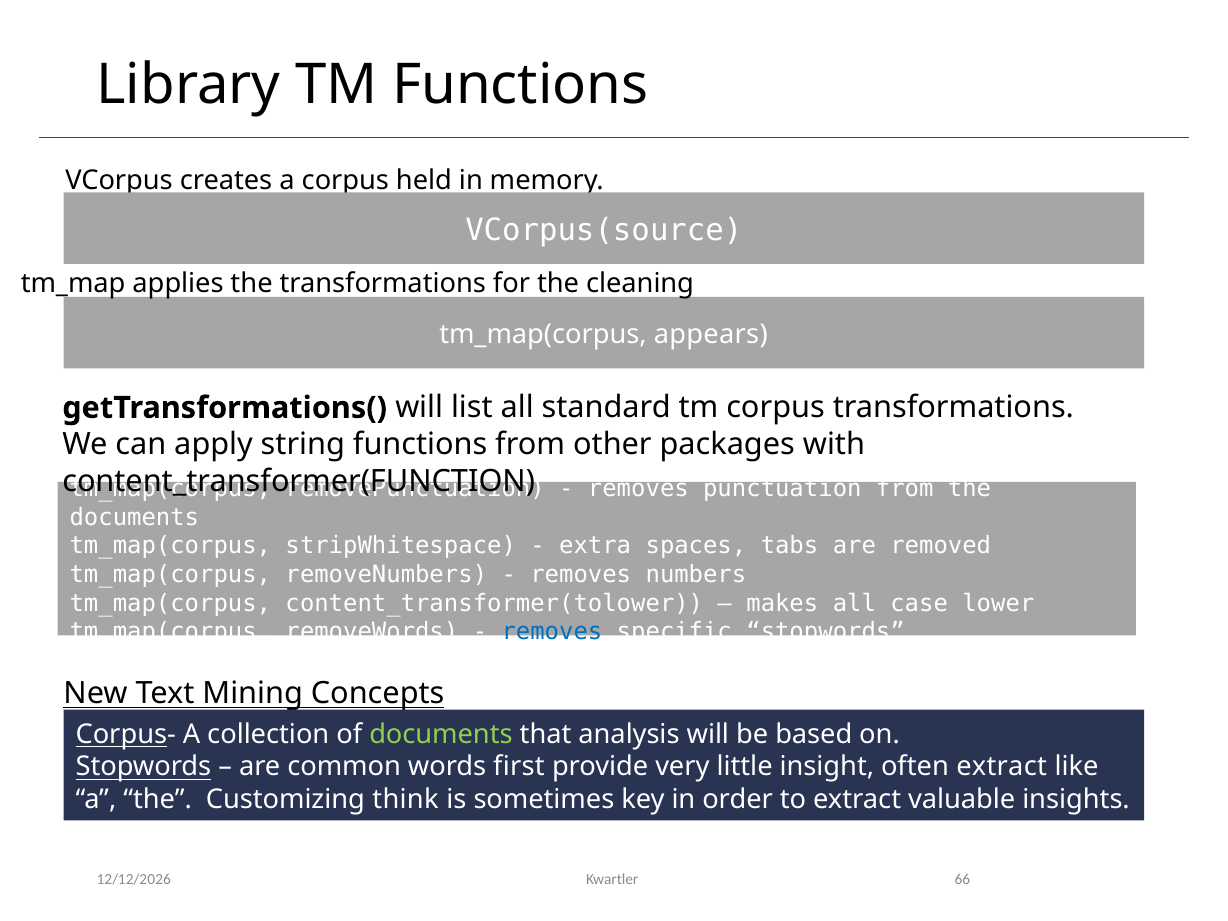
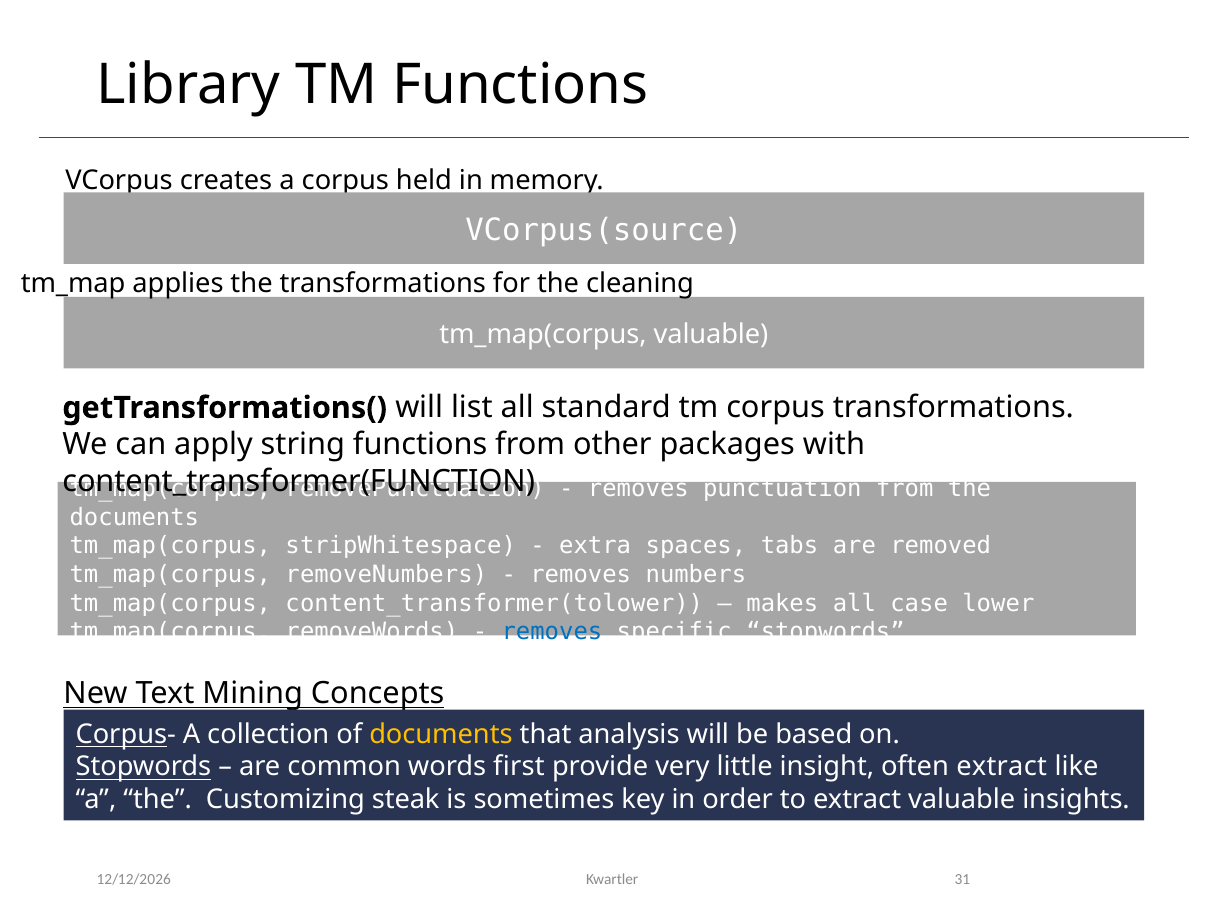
tm_map(corpus appears: appears -> valuable
documents at (441, 734) colour: light green -> yellow
think: think -> steak
66: 66 -> 31
